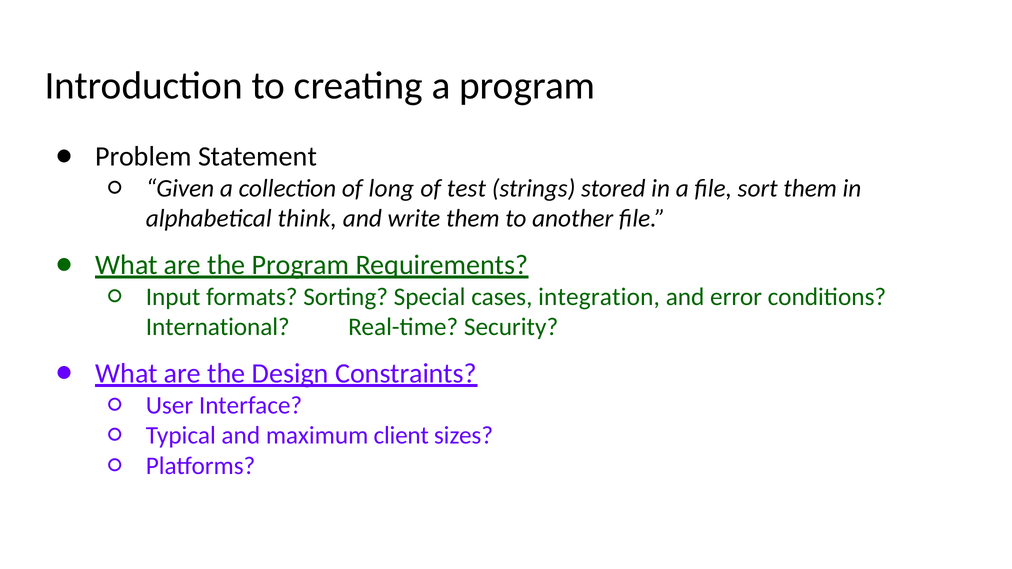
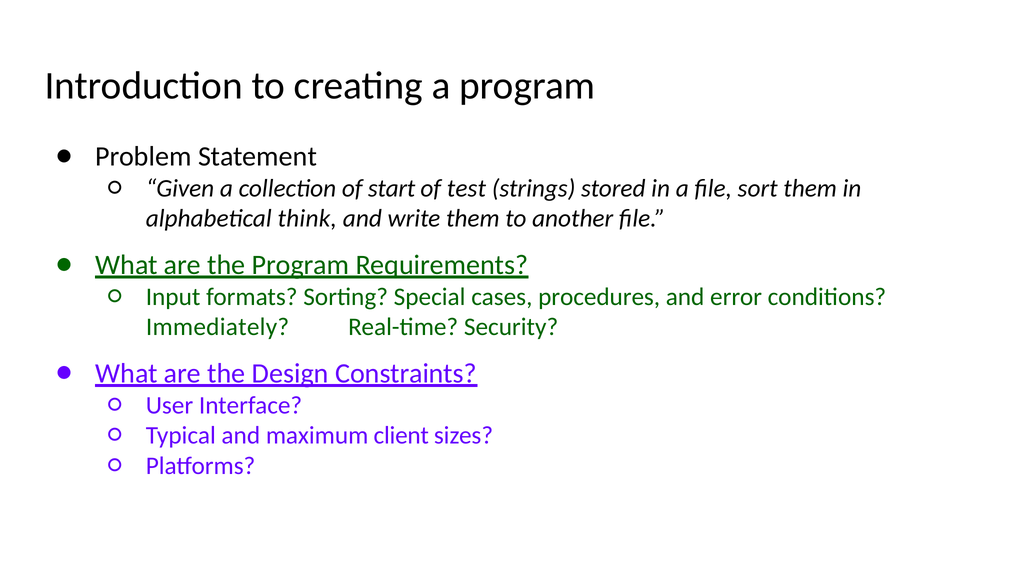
long: long -> start
integration: integration -> procedures
International: International -> Immediately
